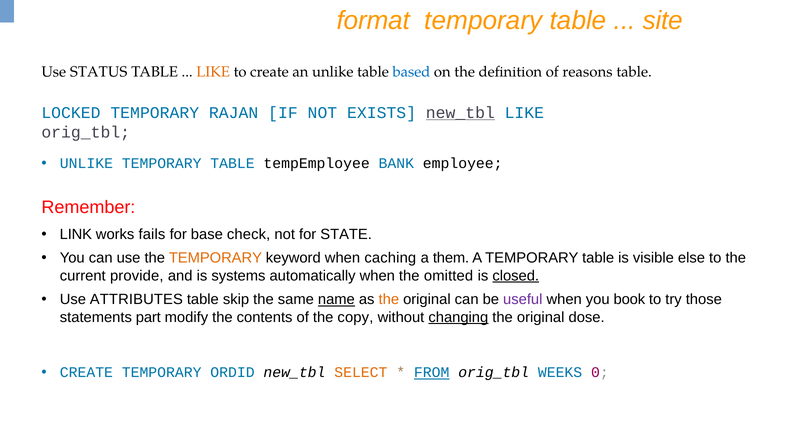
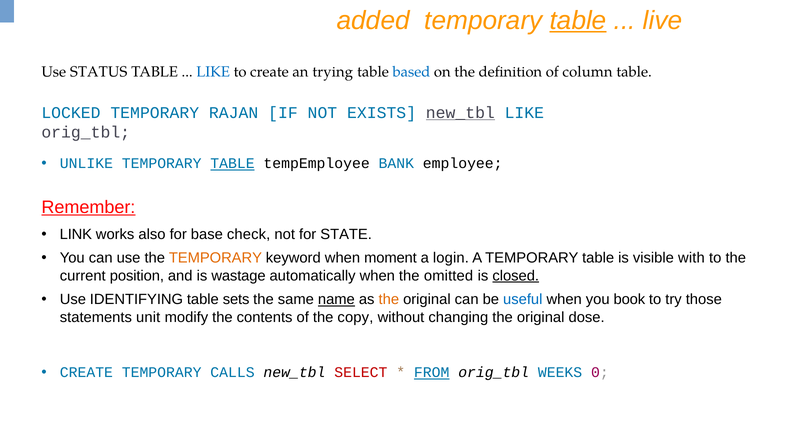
format: format -> added
table at (578, 20) underline: none -> present
site: site -> live
LIKE at (213, 72) colour: orange -> blue
an unlike: unlike -> trying
reasons: reasons -> column
TABLE at (233, 163) underline: none -> present
Remember underline: none -> present
fails: fails -> also
caching: caching -> moment
them: them -> login
else: else -> with
provide: provide -> position
systems: systems -> wastage
ATTRIBUTES: ATTRIBUTES -> IDENTIFYING
skip: skip -> sets
useful colour: purple -> blue
part: part -> unit
changing underline: present -> none
ORDID: ORDID -> CALLS
SELECT colour: orange -> red
